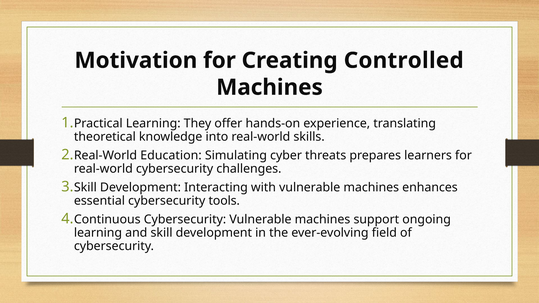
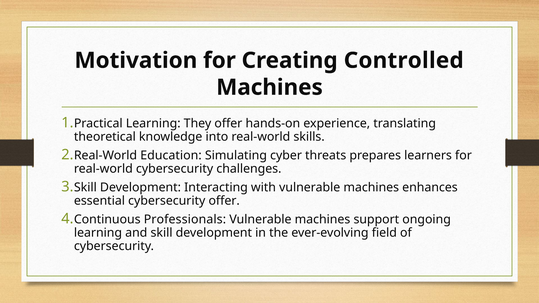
cybersecurity tools: tools -> offer
Continuous Cybersecurity: Cybersecurity -> Professionals
